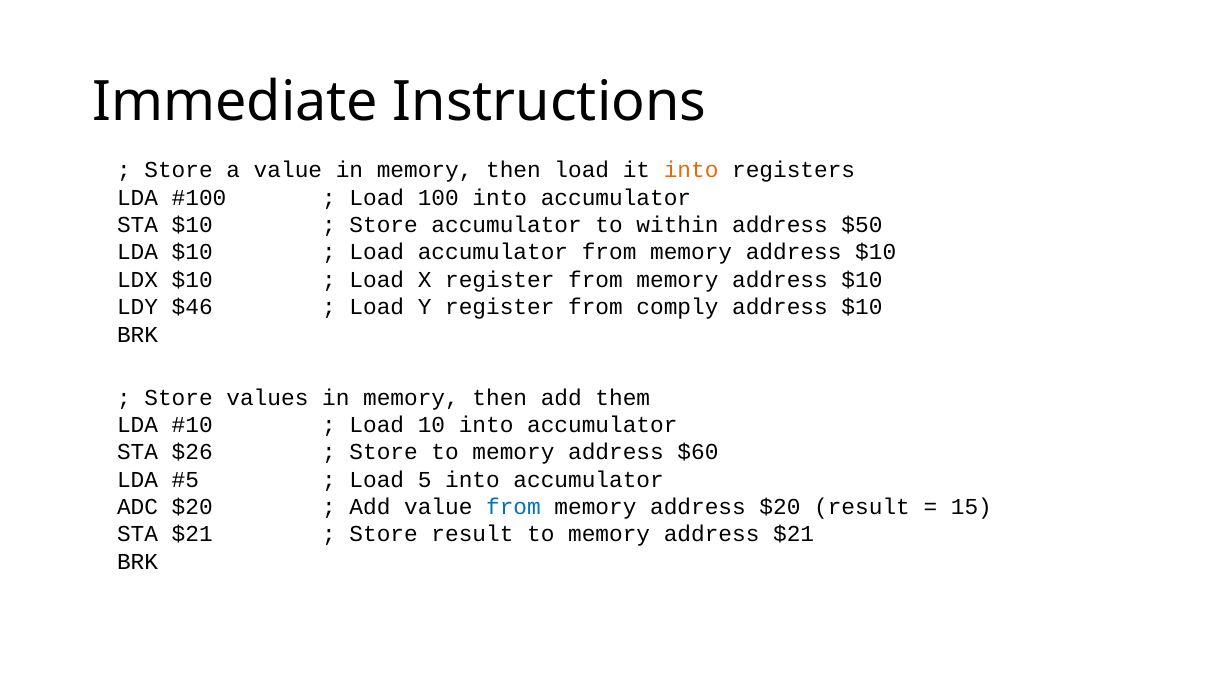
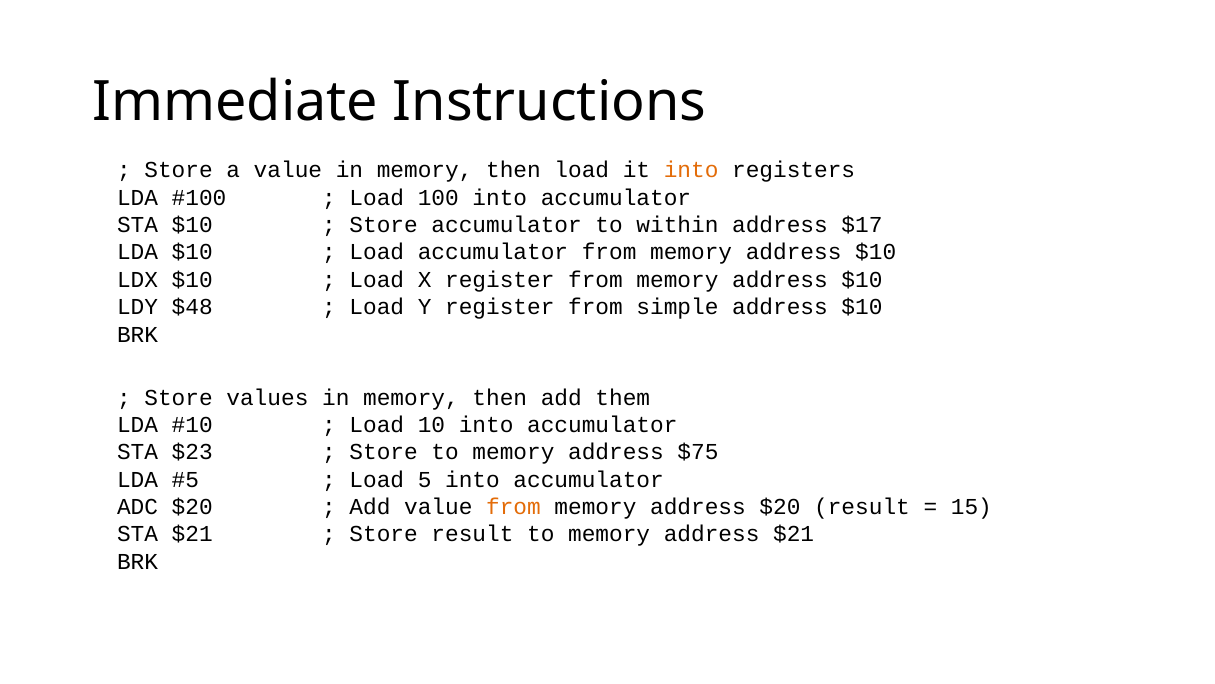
$50: $50 -> $17
$46: $46 -> $48
comply: comply -> simple
$26: $26 -> $23
$60: $60 -> $75
from at (513, 507) colour: blue -> orange
